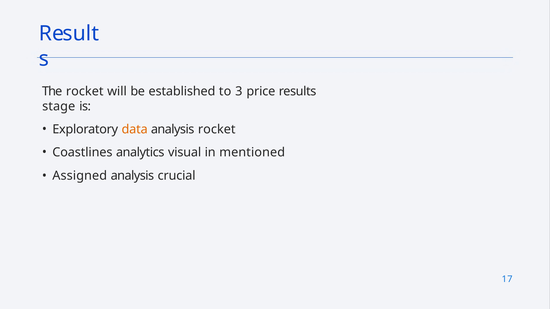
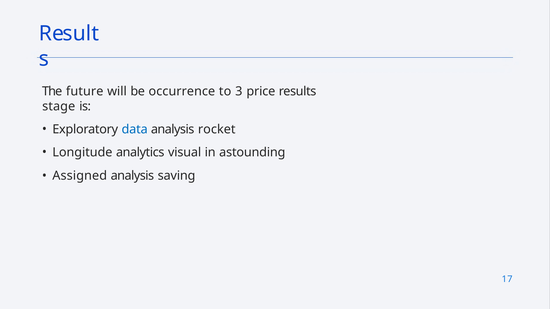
The rocket: rocket -> future
established: established -> occurrence
data colour: orange -> blue
Coastlines: Coastlines -> Longitude
mentioned: mentioned -> astounding
crucial: crucial -> saving
